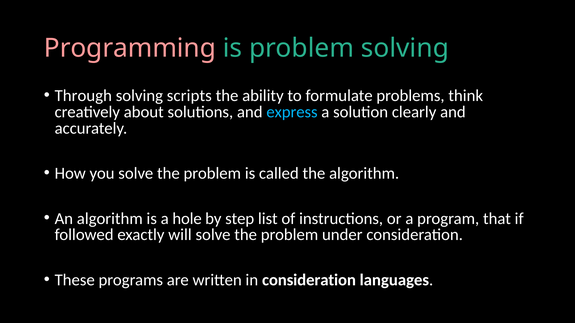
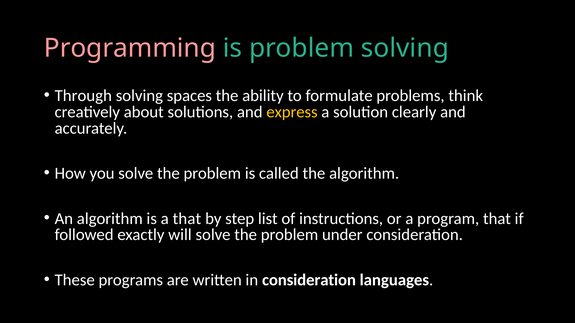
scripts: scripts -> spaces
express colour: light blue -> yellow
a hole: hole -> that
